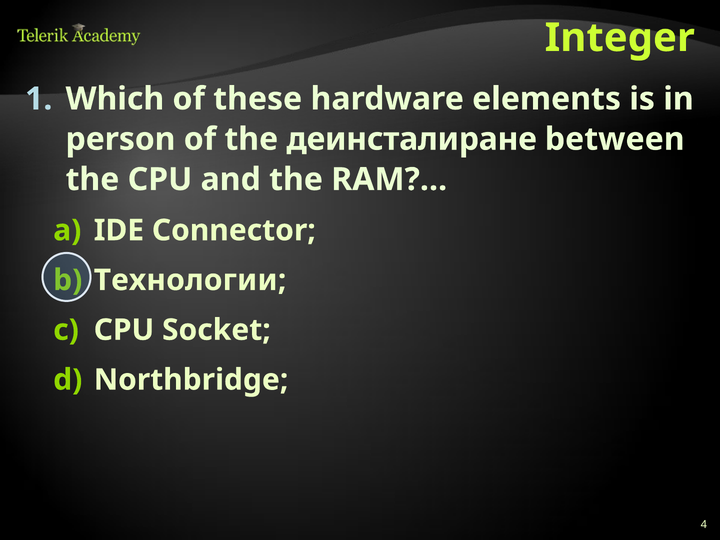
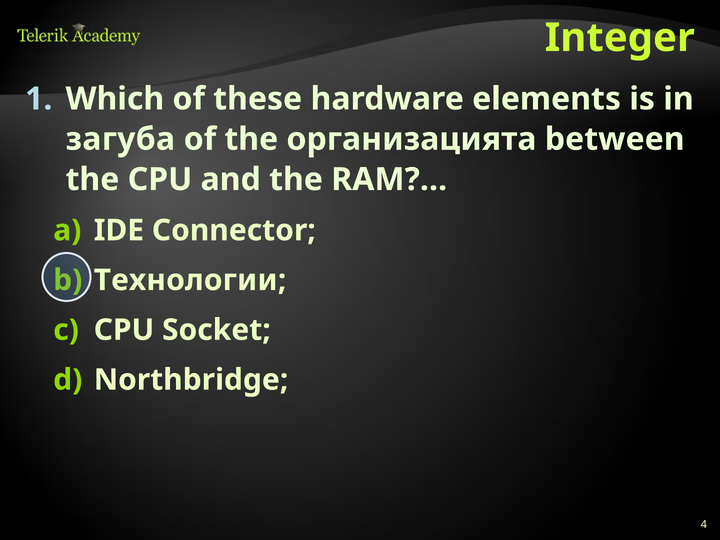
person: person -> загуба
деинсталиране: деинсталиране -> организацията
